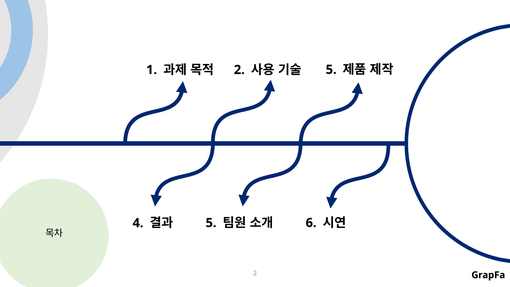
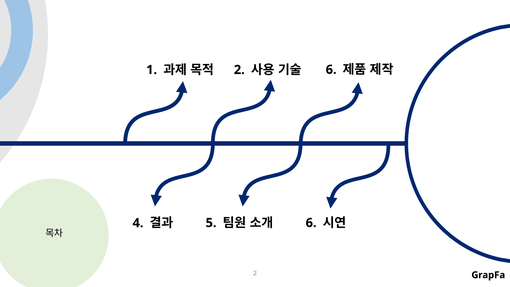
5 at (331, 70): 5 -> 6
